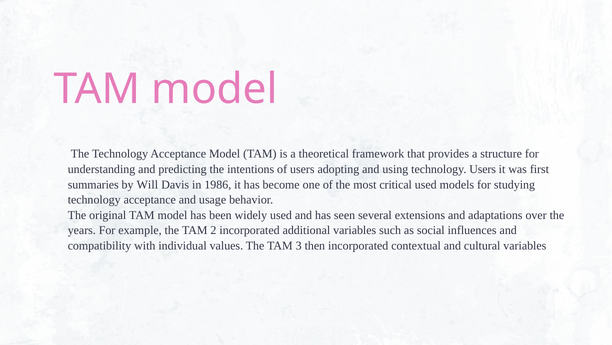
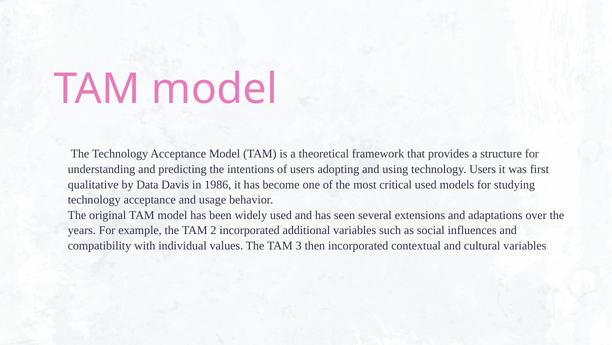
summaries: summaries -> qualitative
Will: Will -> Data
